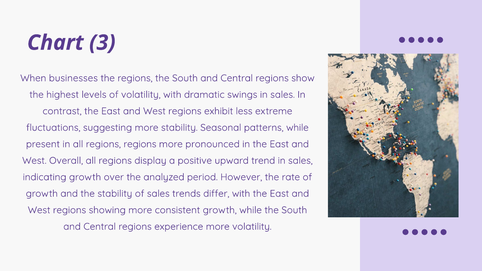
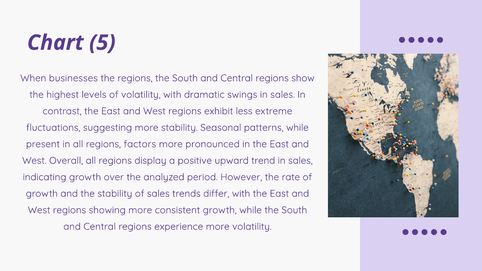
3: 3 -> 5
regions regions: regions -> factors
